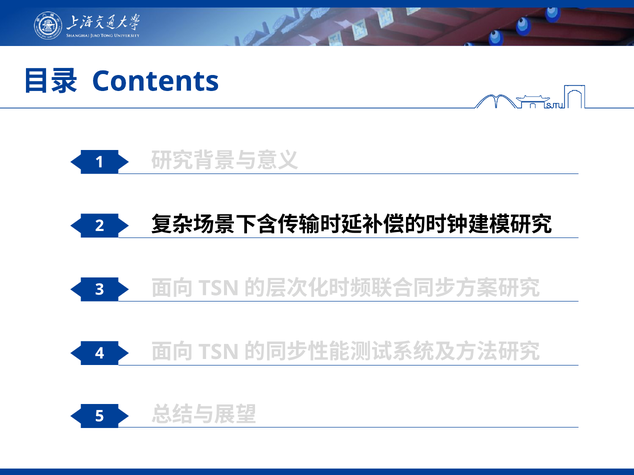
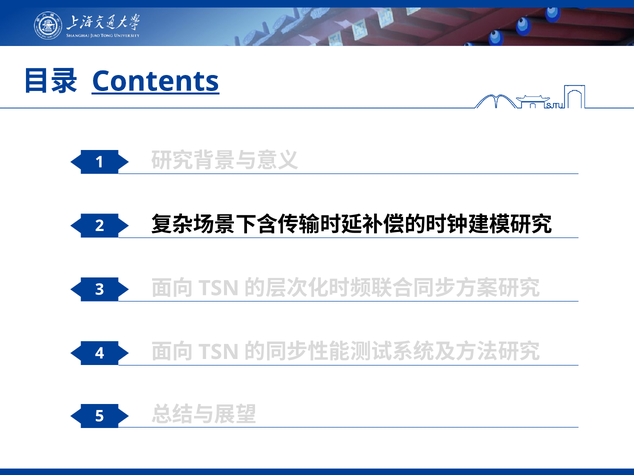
Contents underline: none -> present
